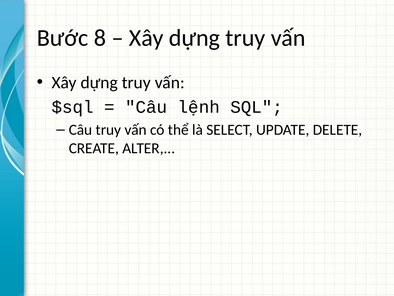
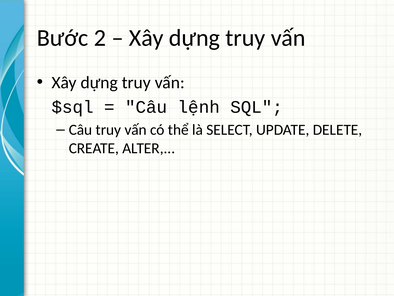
8: 8 -> 2
